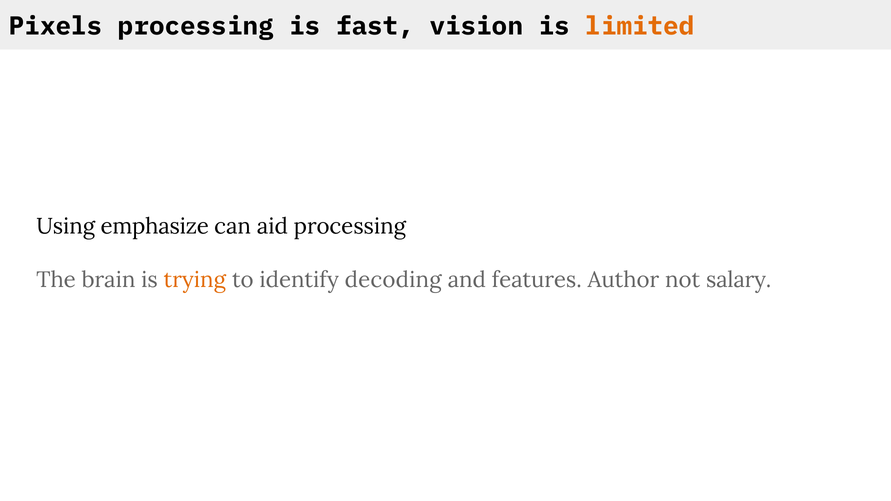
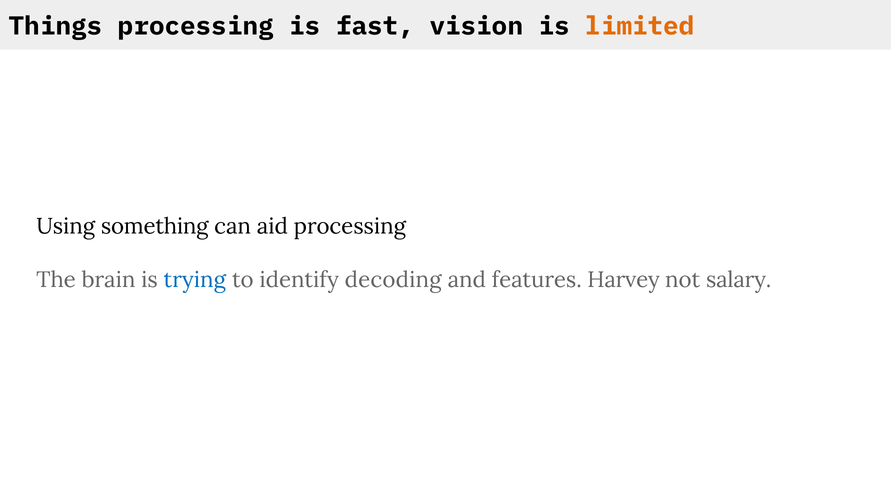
Pixels: Pixels -> Things
emphasize: emphasize -> something
trying colour: orange -> blue
Author: Author -> Harvey
